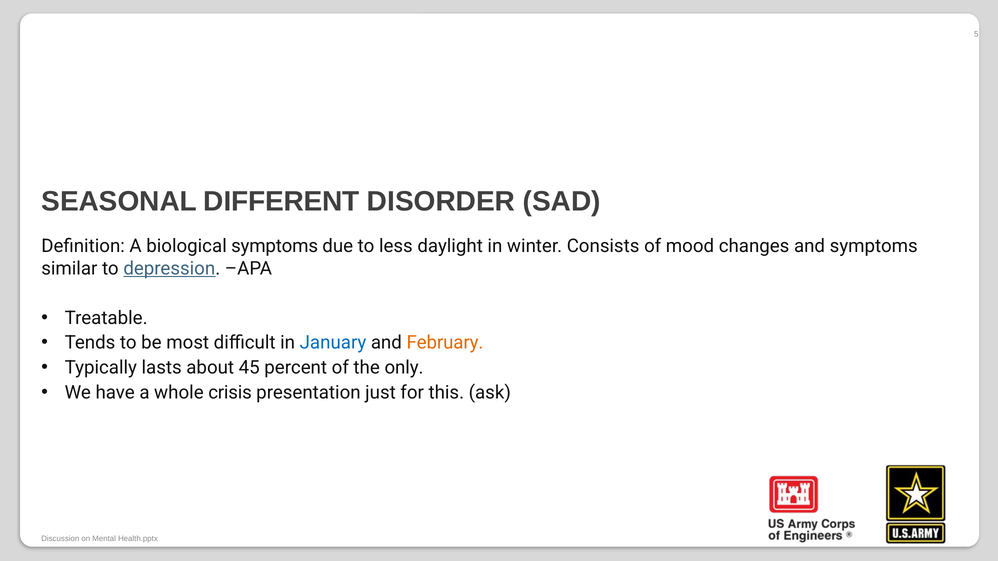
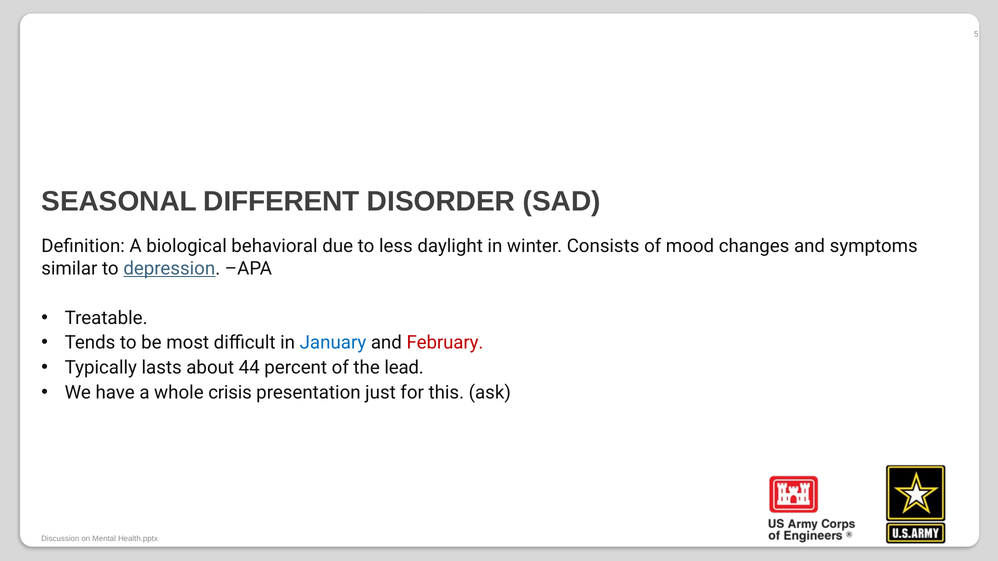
biological symptoms: symptoms -> behavioral
February colour: orange -> red
45: 45 -> 44
only: only -> lead
